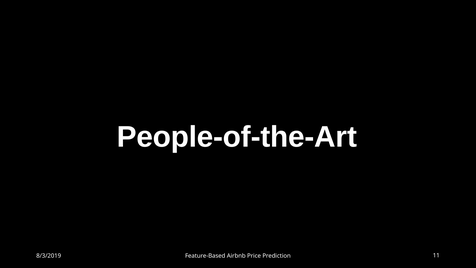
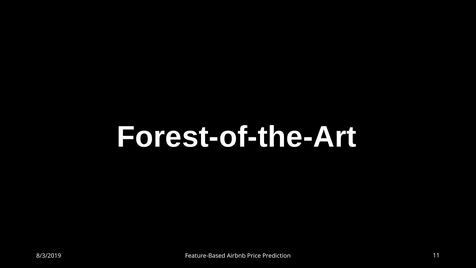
People-of-the-Art: People-of-the-Art -> Forest-of-the-Art
